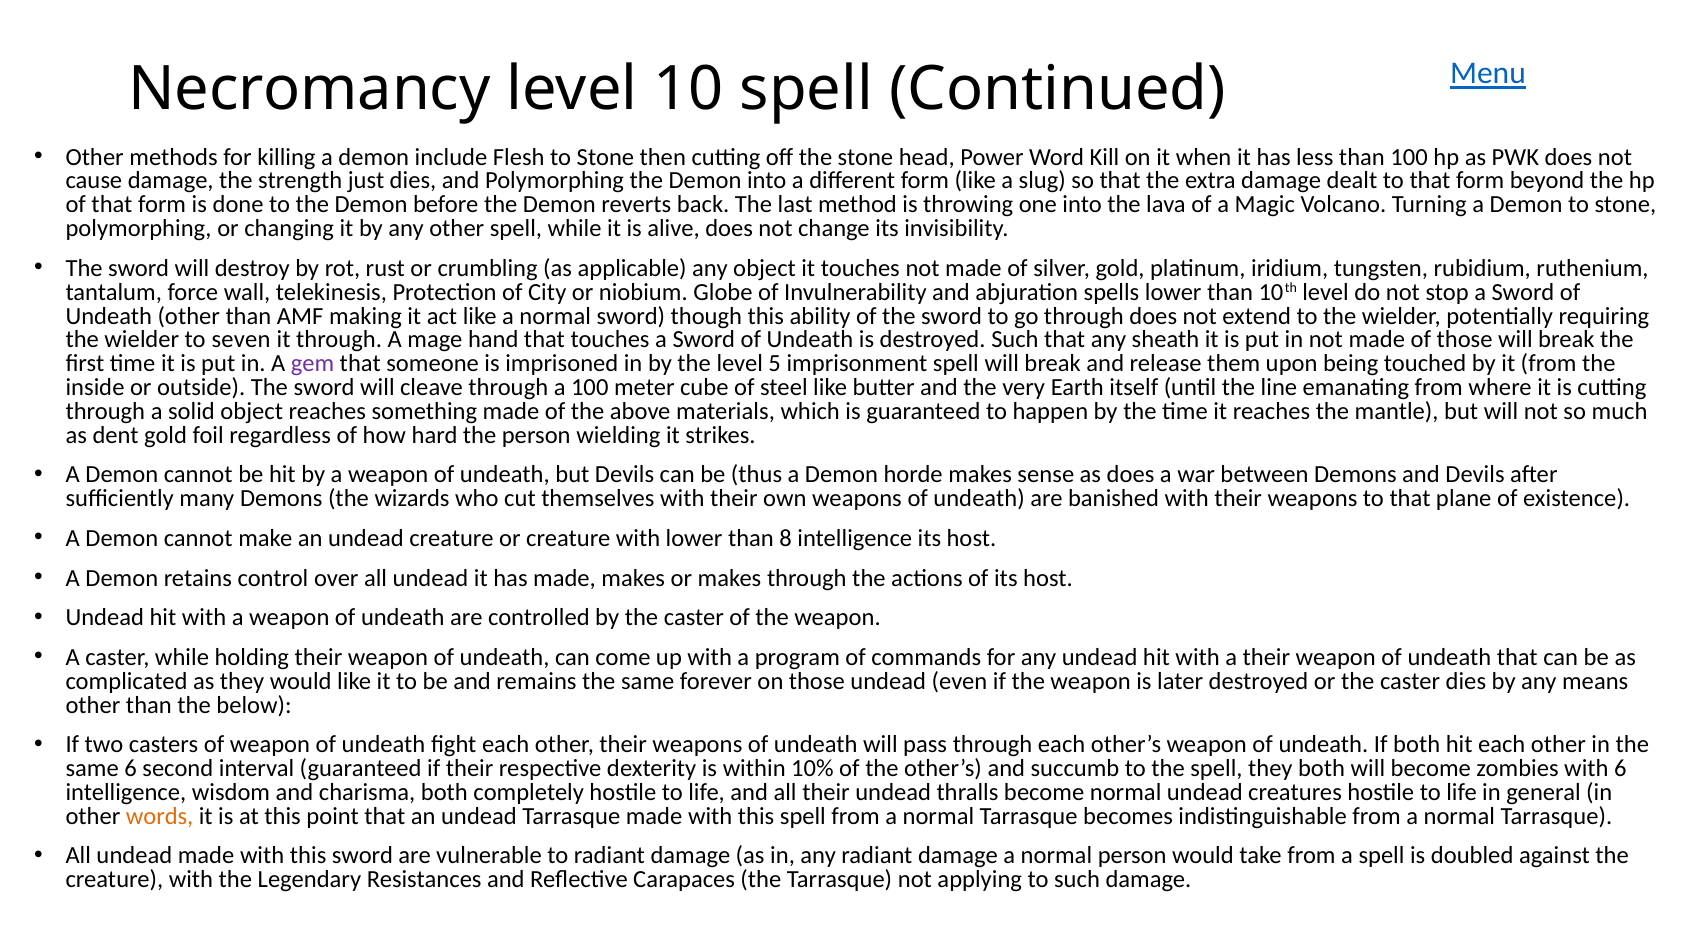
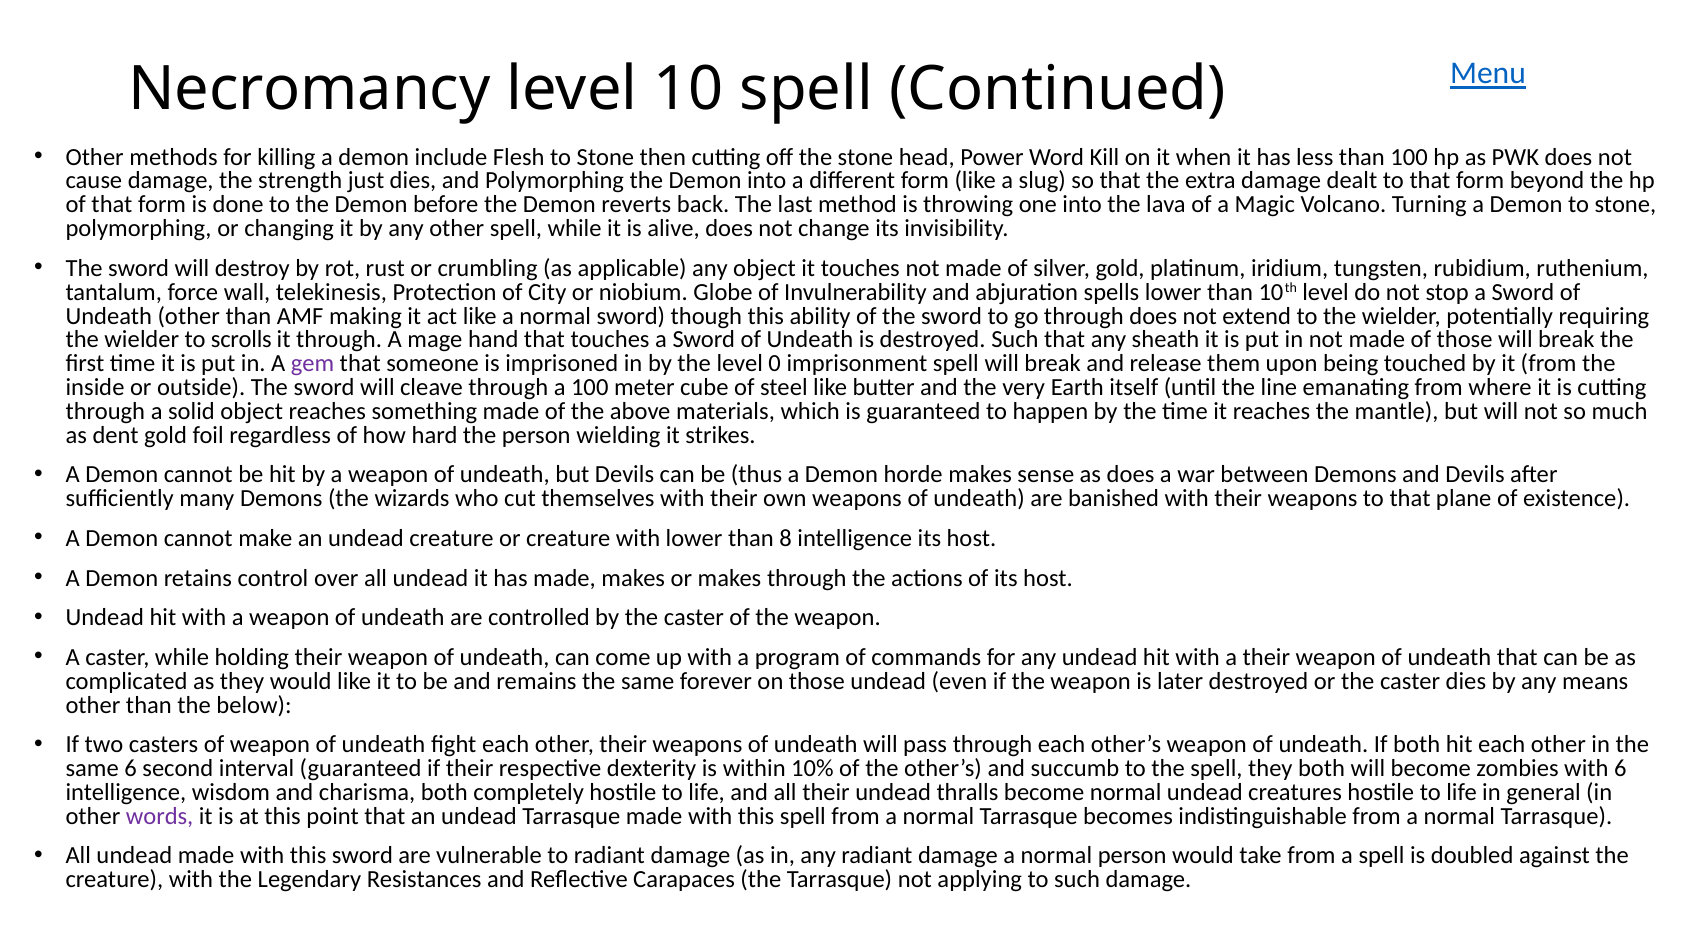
seven: seven -> scrolls
5: 5 -> 0
words colour: orange -> purple
